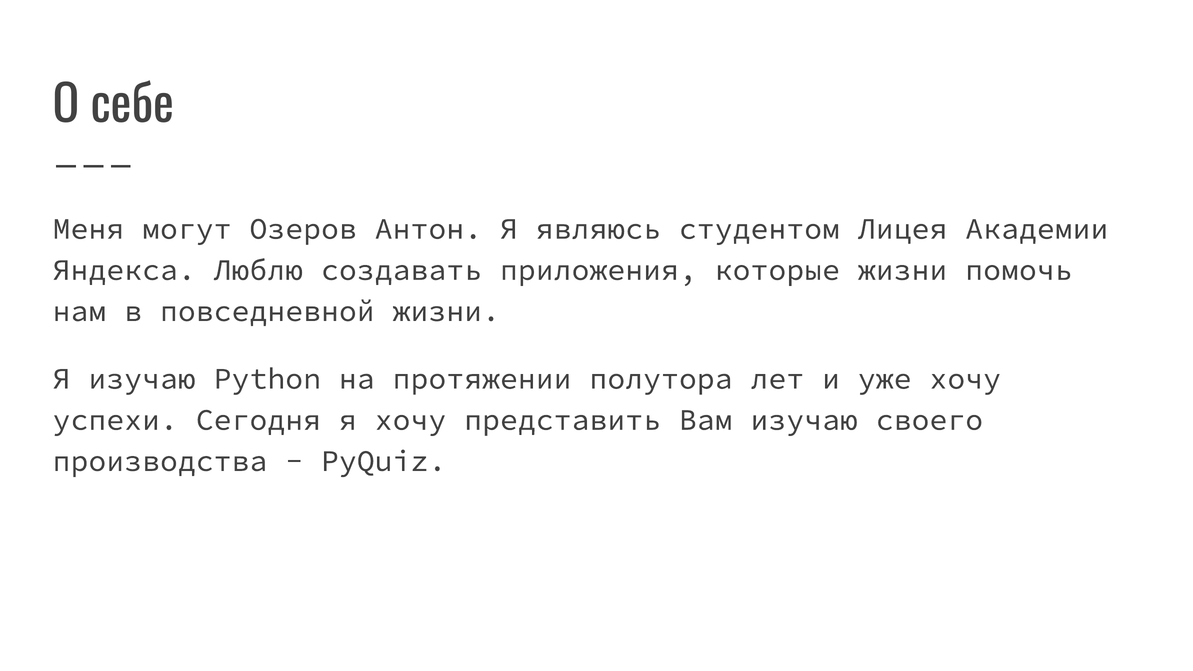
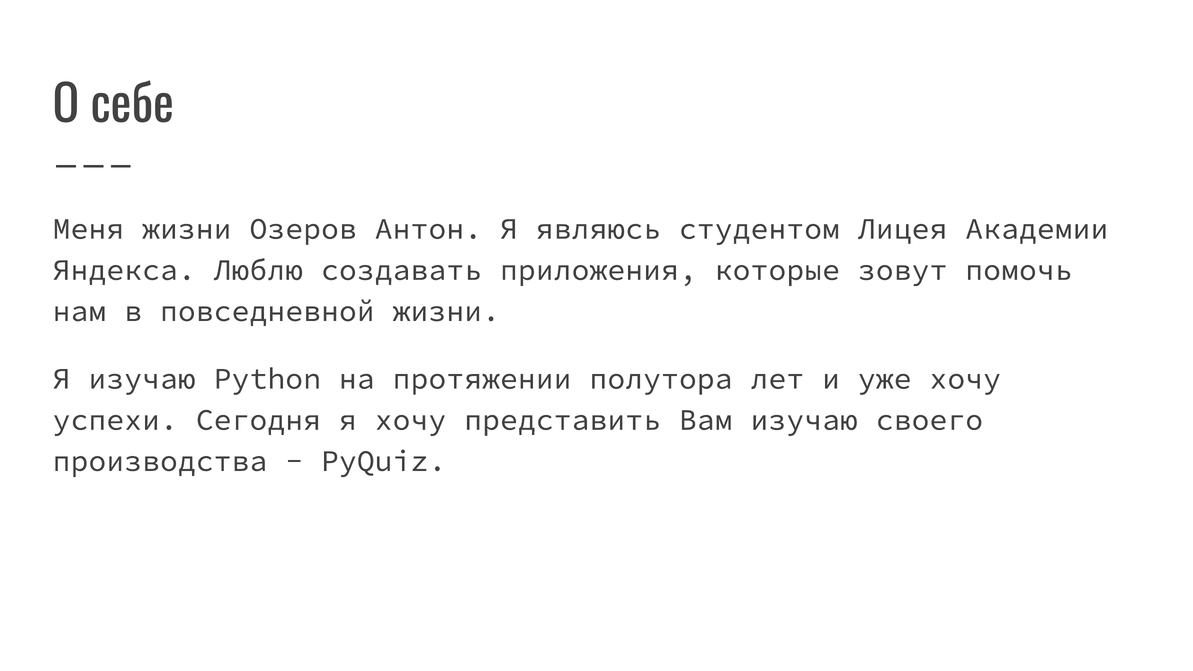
Меня могут: могут -> жизни
которые жизни: жизни -> зовут
